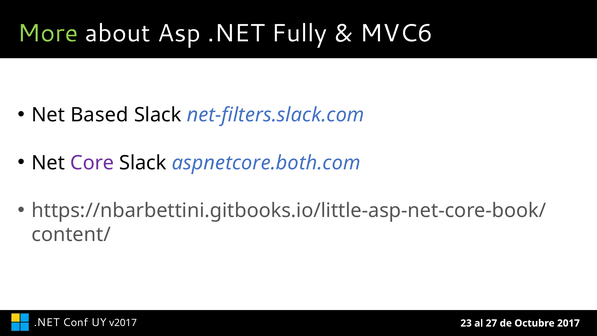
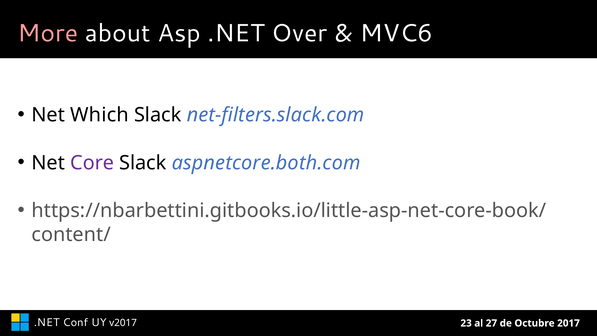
More colour: light green -> pink
Fully: Fully -> Over
Based: Based -> Which
